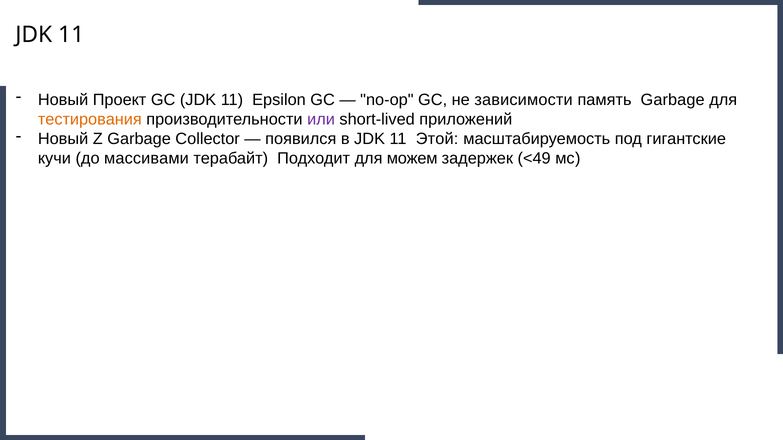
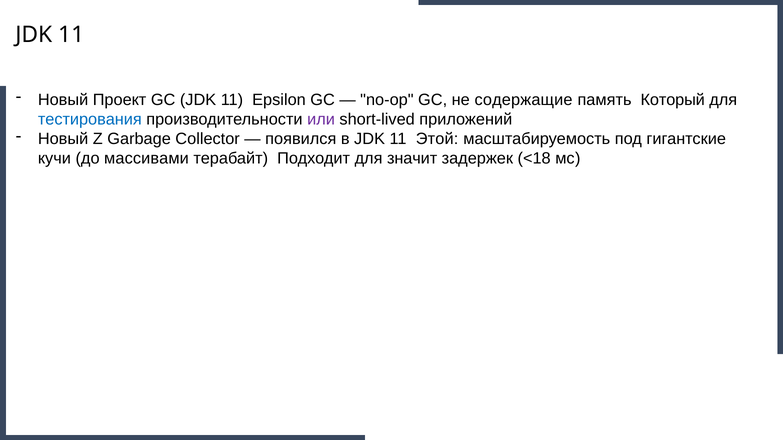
зависимости: зависимости -> содержащие
память Garbage: Garbage -> Который
тестирования colour: orange -> blue
можем: можем -> значит
<49: <49 -> <18
